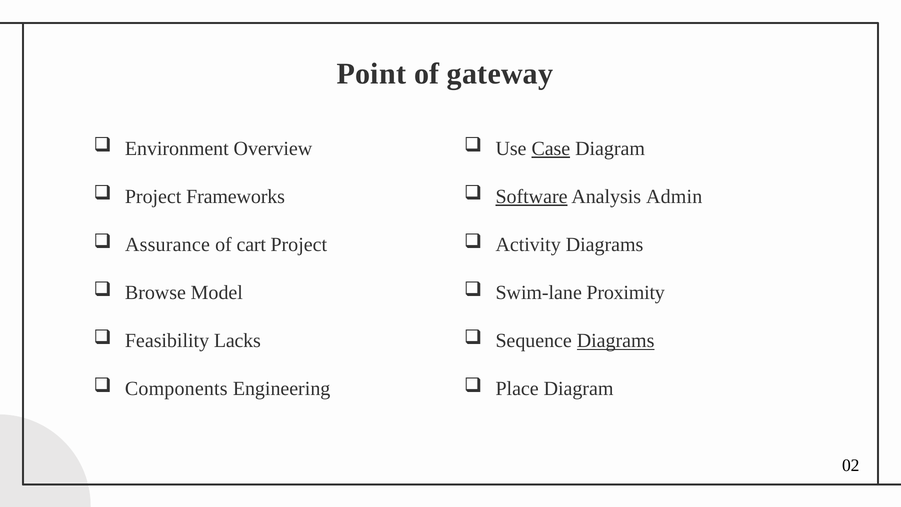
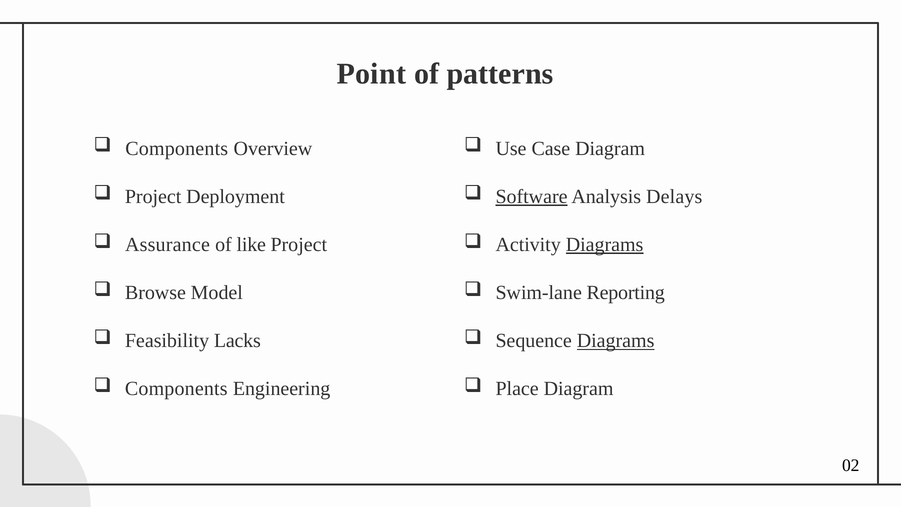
gateway: gateway -> patterns
Environment at (177, 149): Environment -> Components
Case underline: present -> none
Frameworks: Frameworks -> Deployment
Admin: Admin -> Delays
cart: cart -> like
Diagrams at (605, 245) underline: none -> present
Proximity: Proximity -> Reporting
